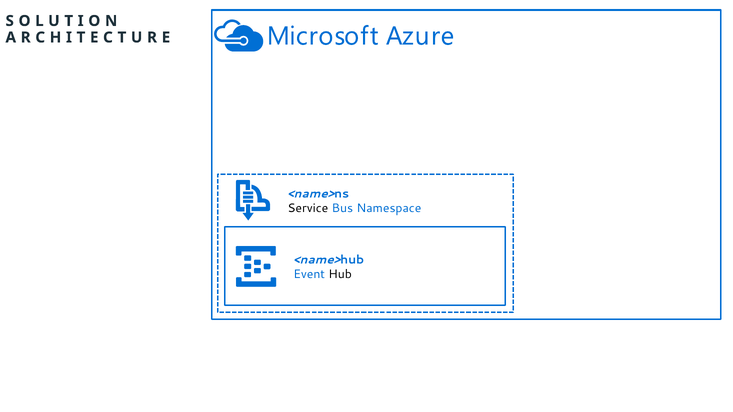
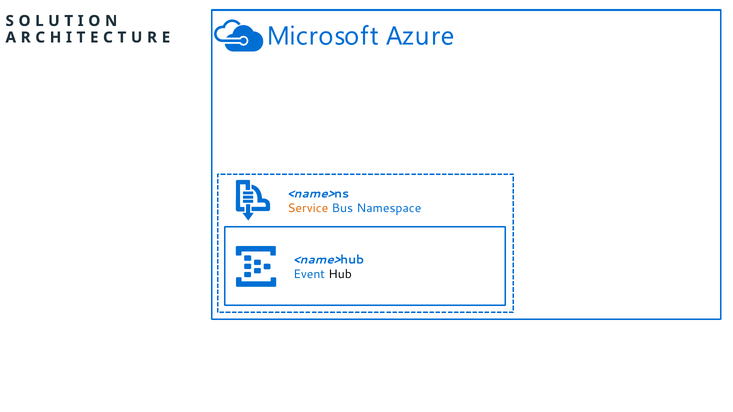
Service colour: black -> orange
